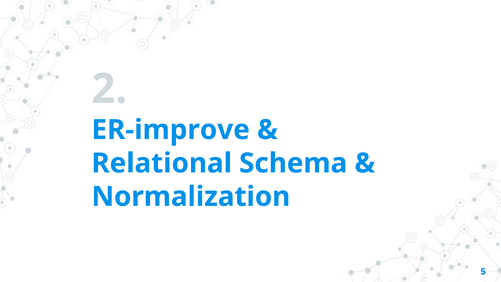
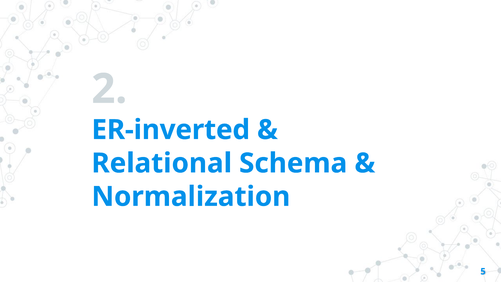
ER-improve: ER-improve -> ER-inverted
